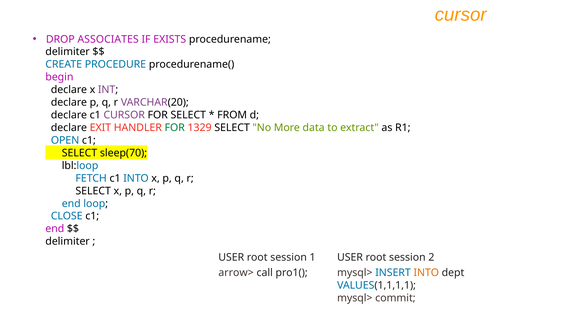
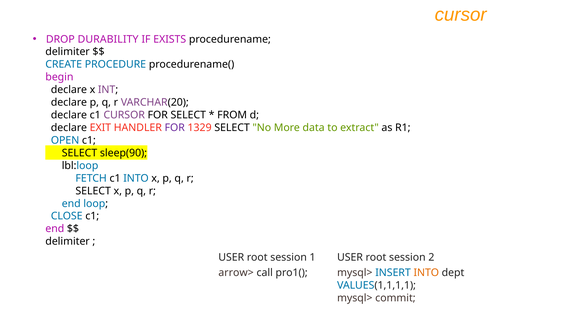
ASSOCIATES: ASSOCIATES -> DURABILITY
FOR at (175, 128) colour: green -> purple
sleep(70: sleep(70 -> sleep(90
